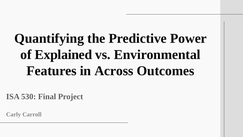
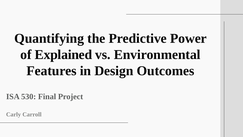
Across: Across -> Design
